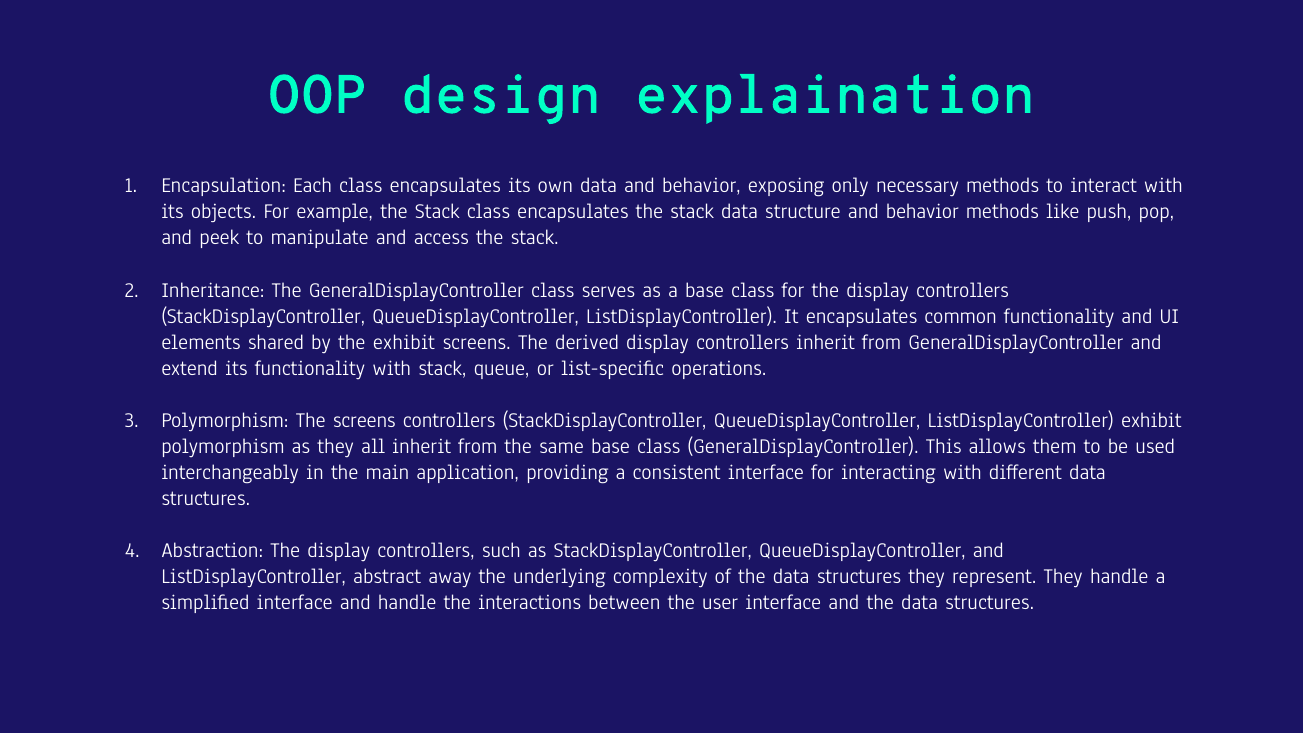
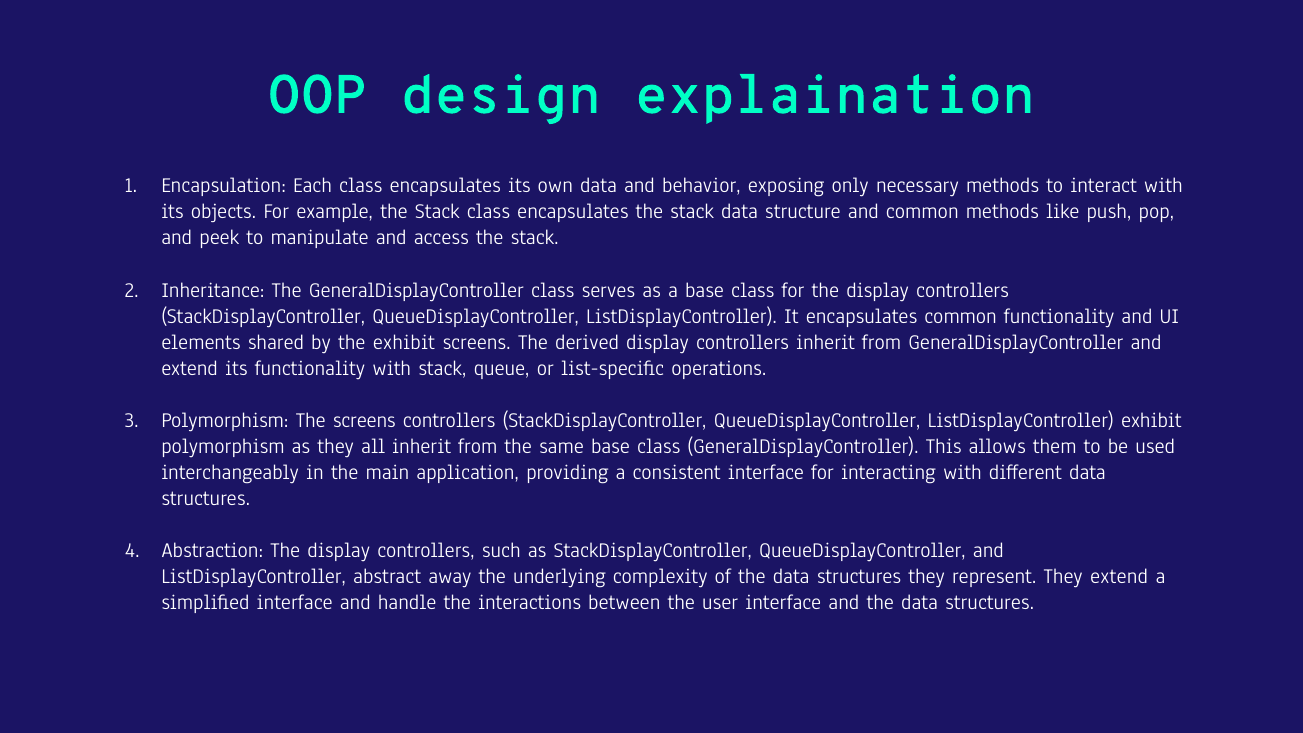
structure and behavior: behavior -> common
They handle: handle -> extend
